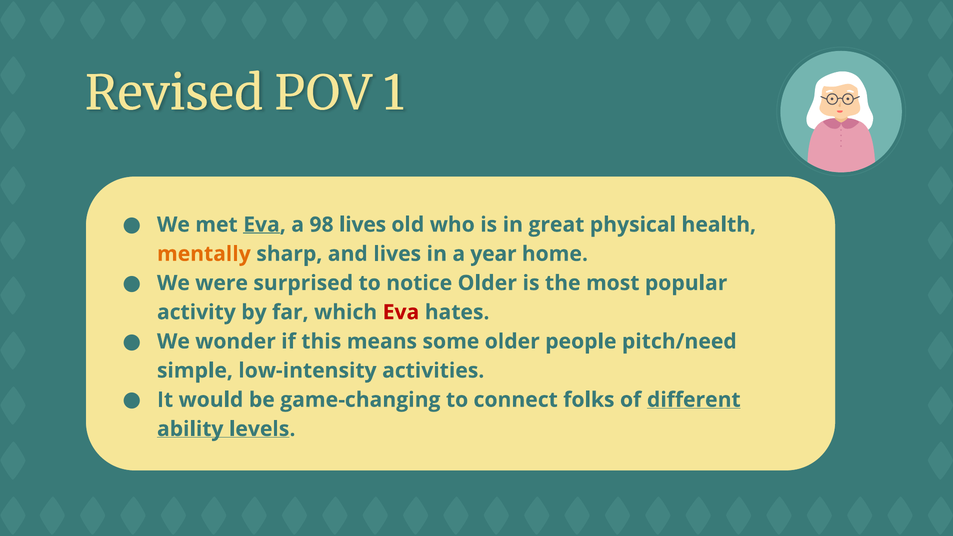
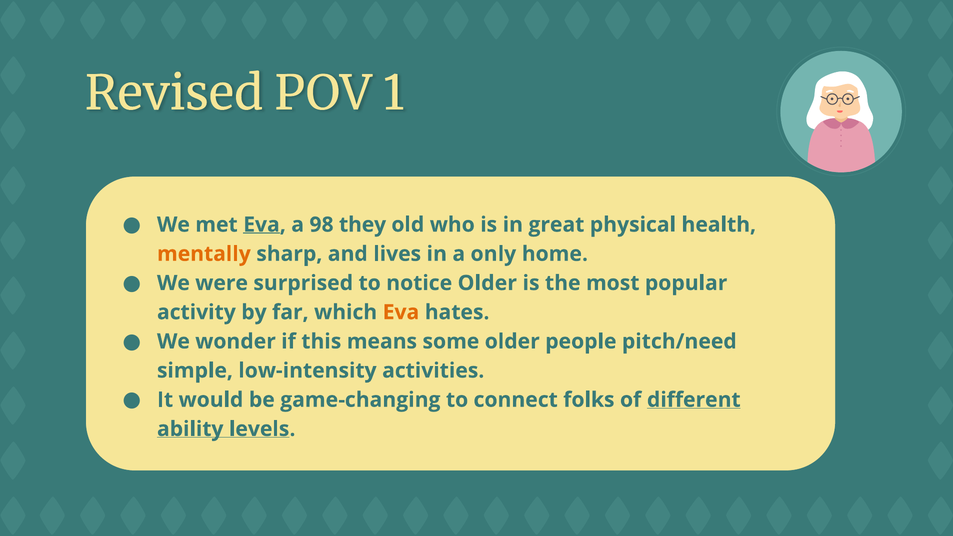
98 lives: lives -> they
year: year -> only
Eva at (401, 312) colour: red -> orange
